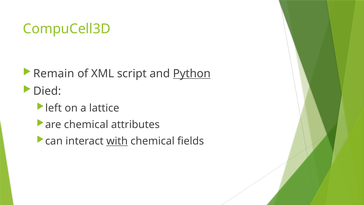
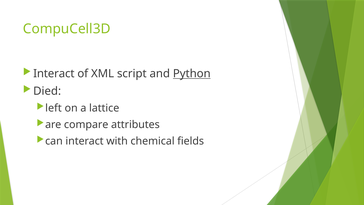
Remain at (54, 73): Remain -> Interact
are chemical: chemical -> compare
with underline: present -> none
